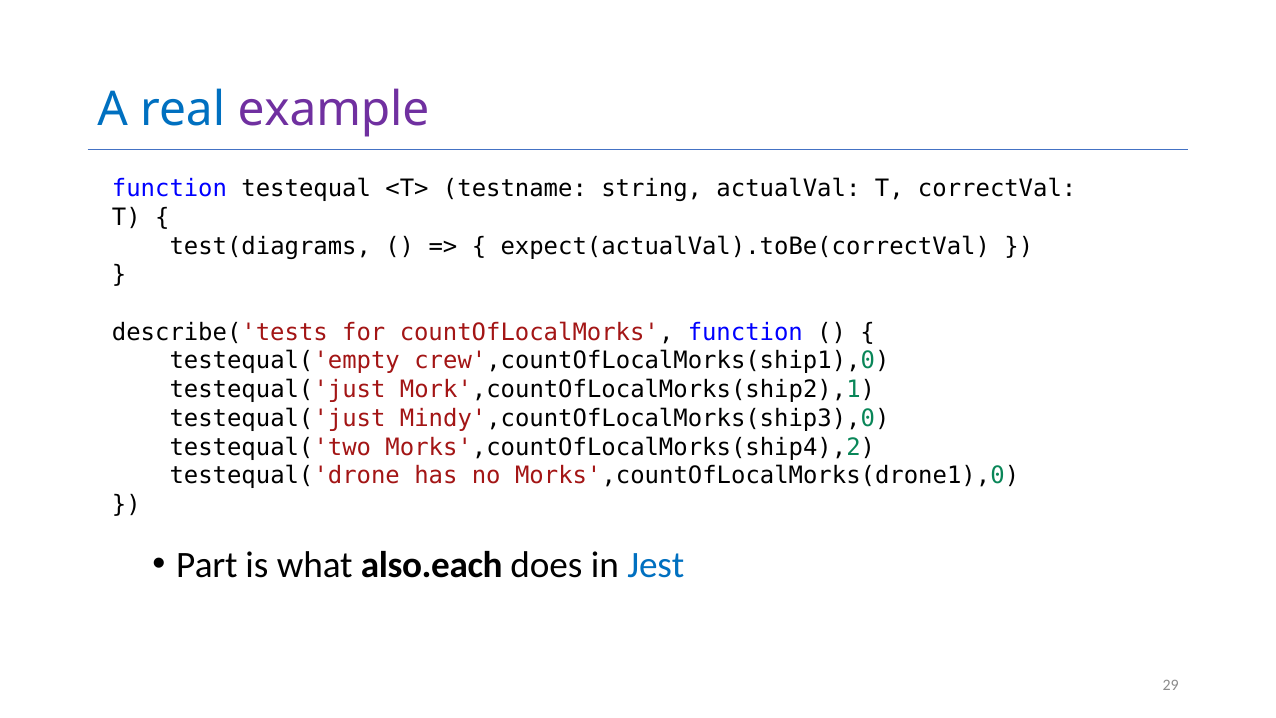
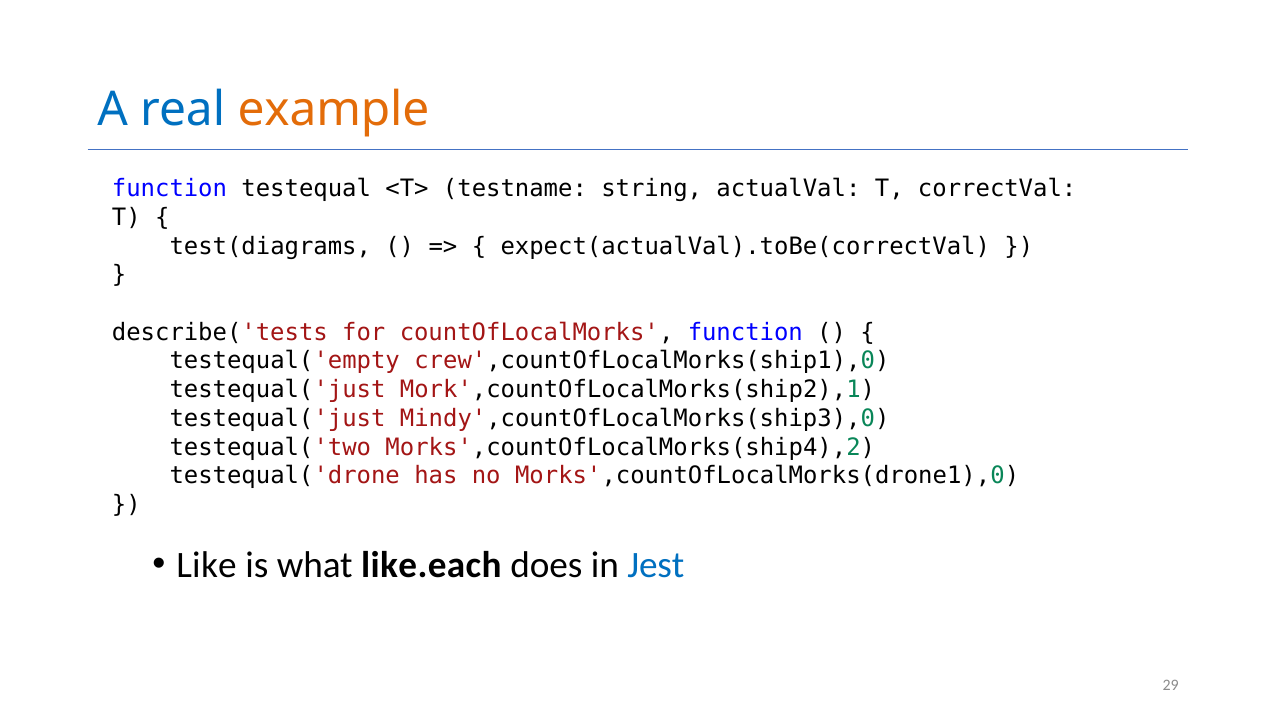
example colour: purple -> orange
Part: Part -> Like
also.each: also.each -> like.each
